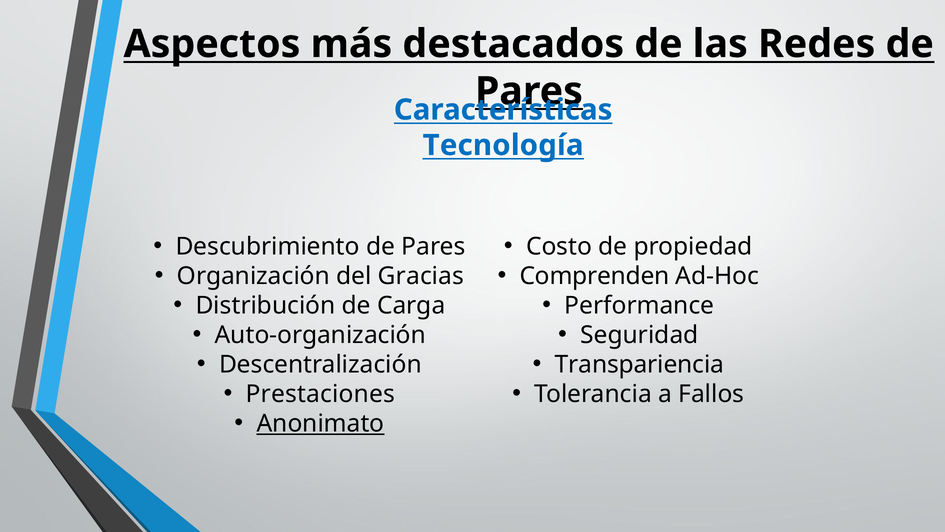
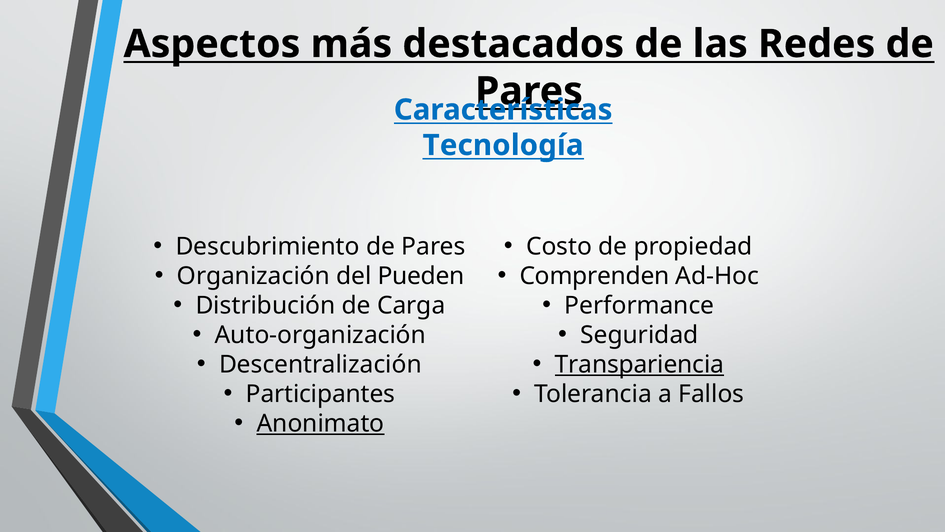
Gracias: Gracias -> Pueden
Transpariencia underline: none -> present
Prestaciones: Prestaciones -> Participantes
